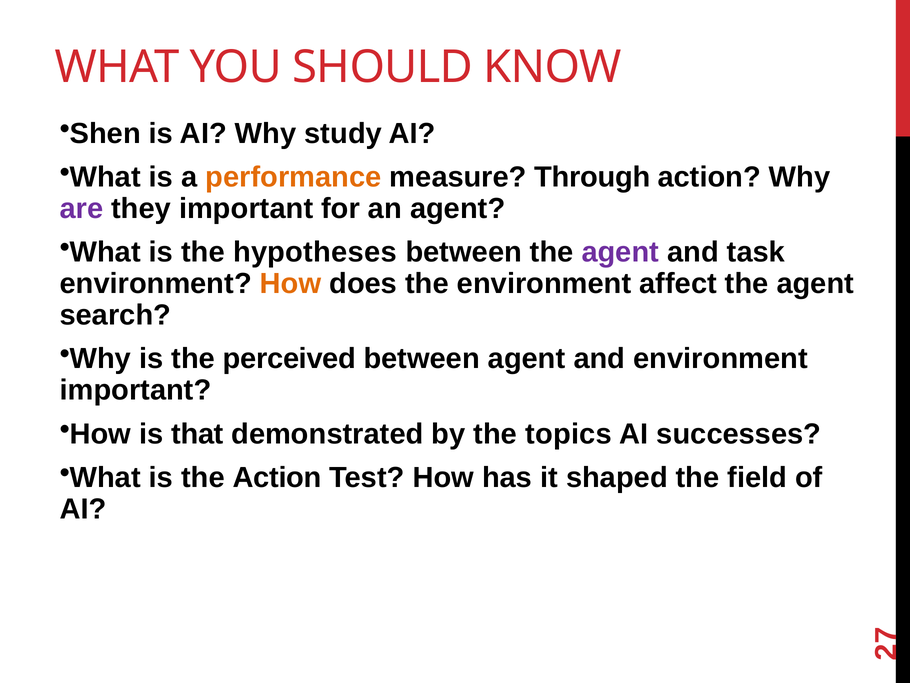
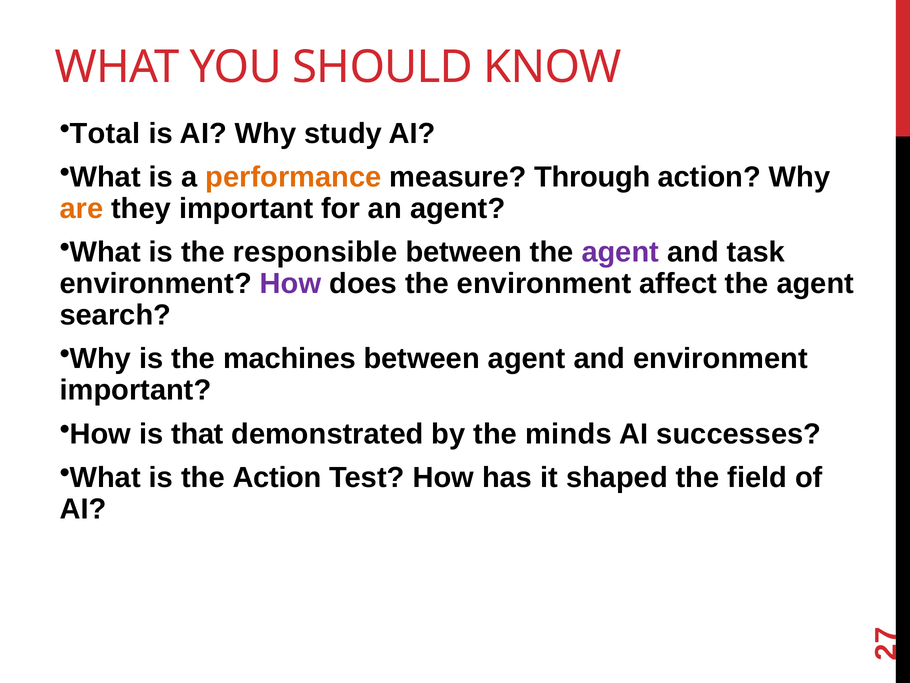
Shen: Shen -> Total
are colour: purple -> orange
hypotheses: hypotheses -> responsible
How at (290, 284) colour: orange -> purple
perceived: perceived -> machines
topics: topics -> minds
